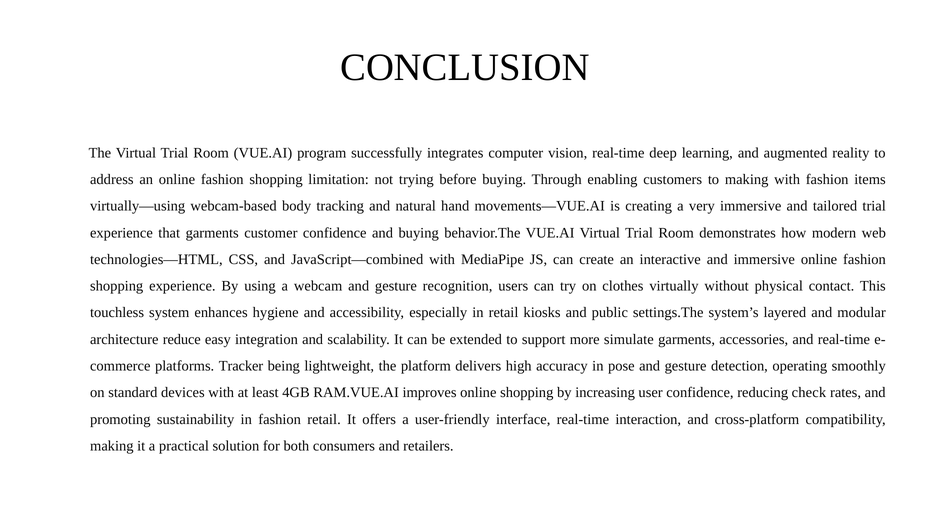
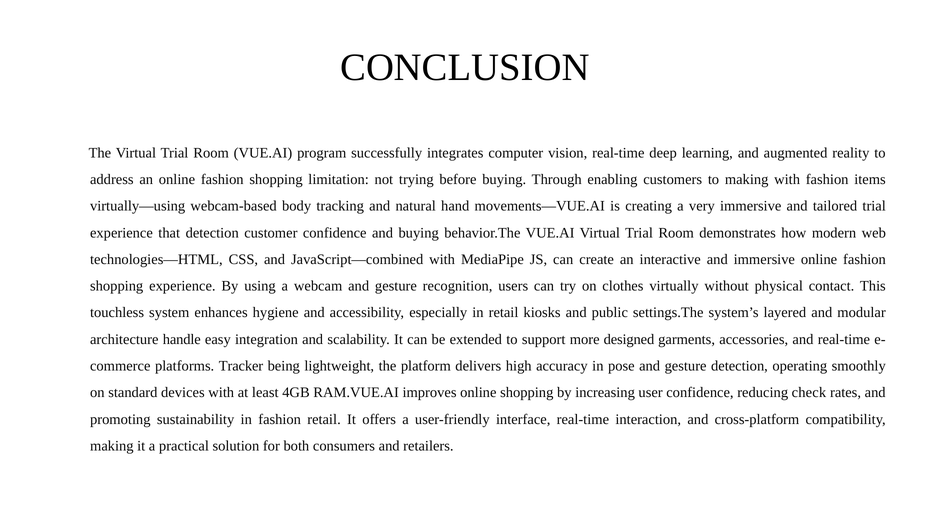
that garments: garments -> detection
reduce: reduce -> handle
simulate: simulate -> designed
